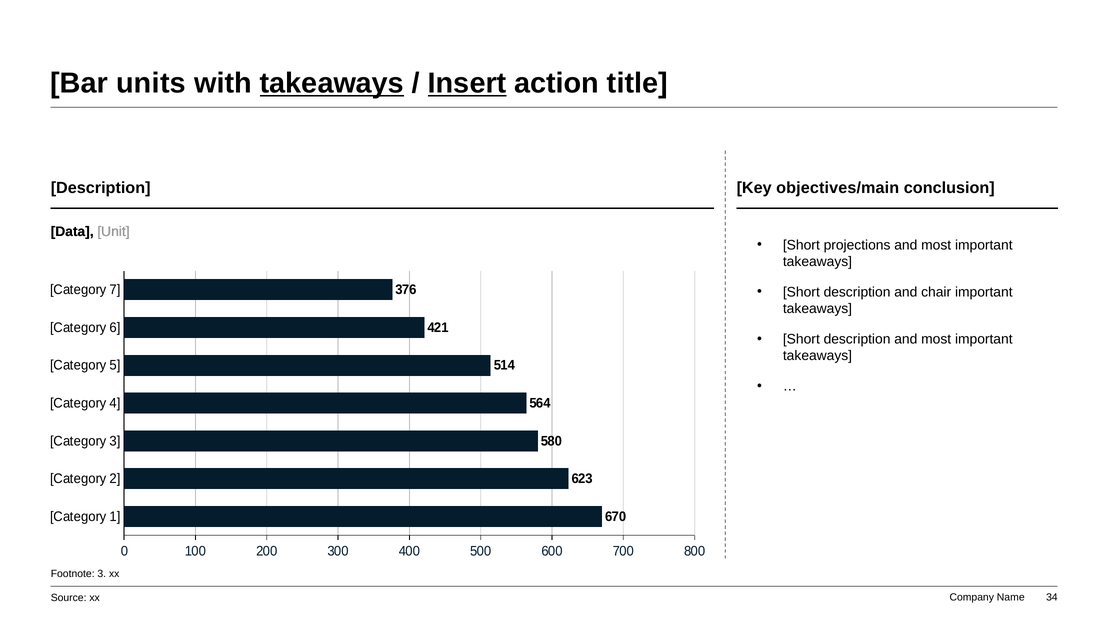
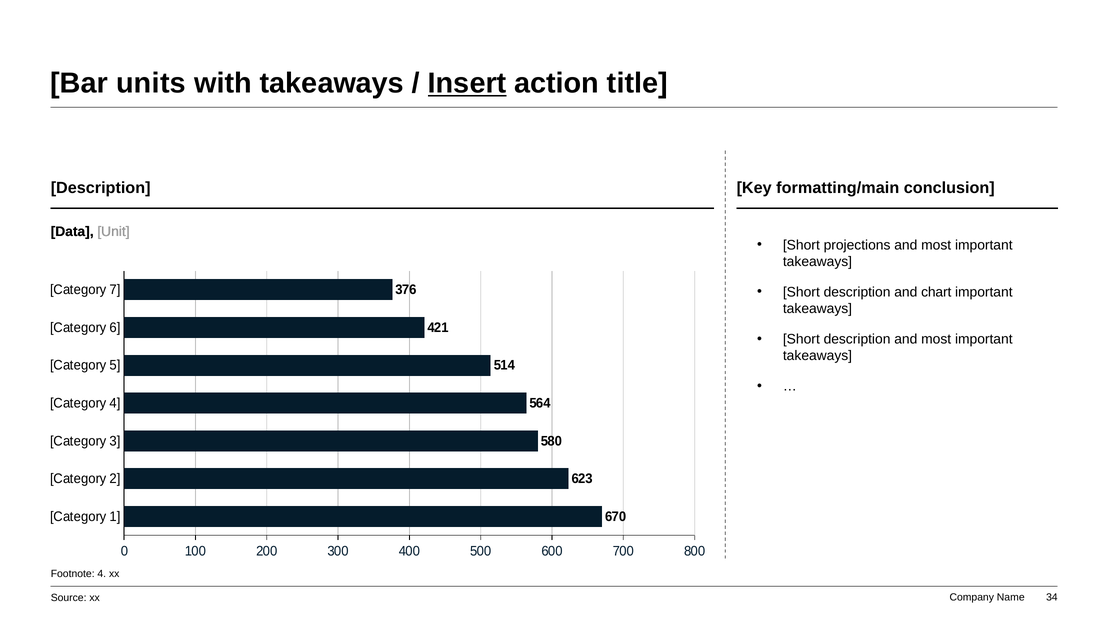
takeaways at (332, 83) underline: present -> none
objectives/main: objectives/main -> formatting/main
chair: chair -> chart
Footnote 3: 3 -> 4
